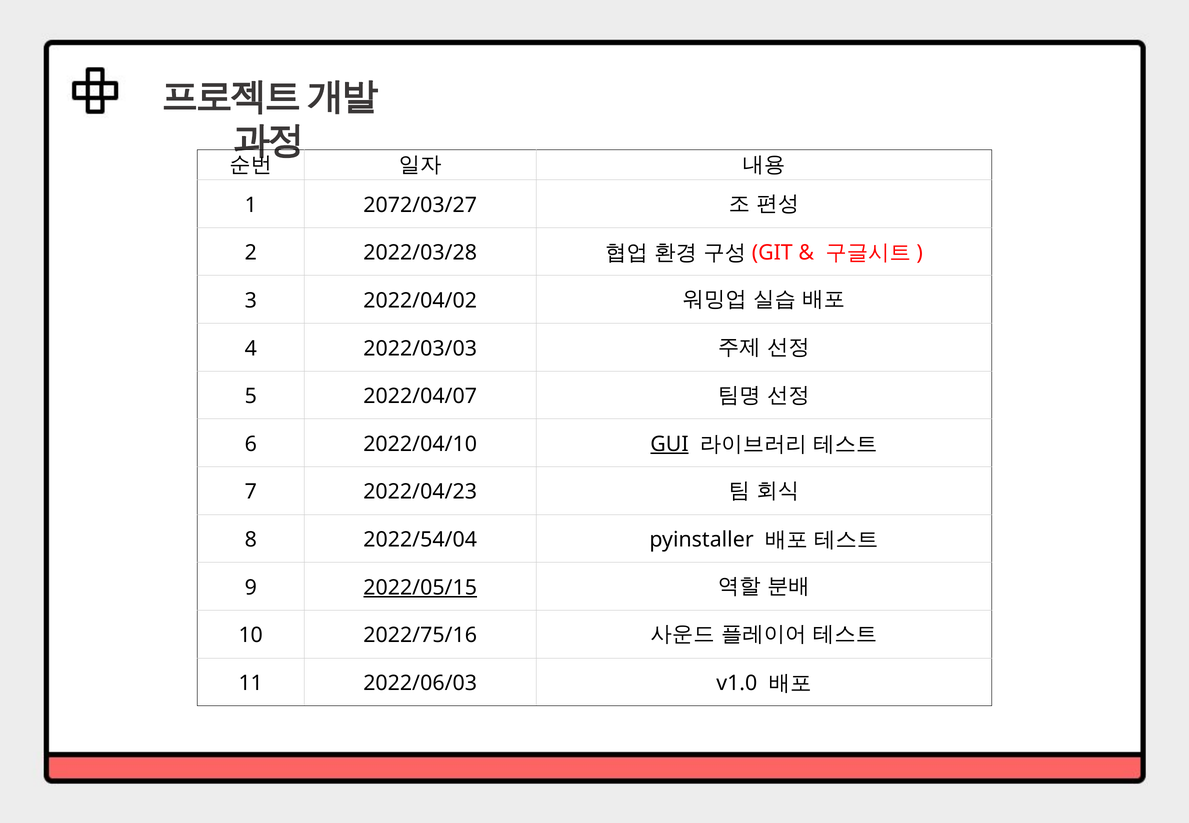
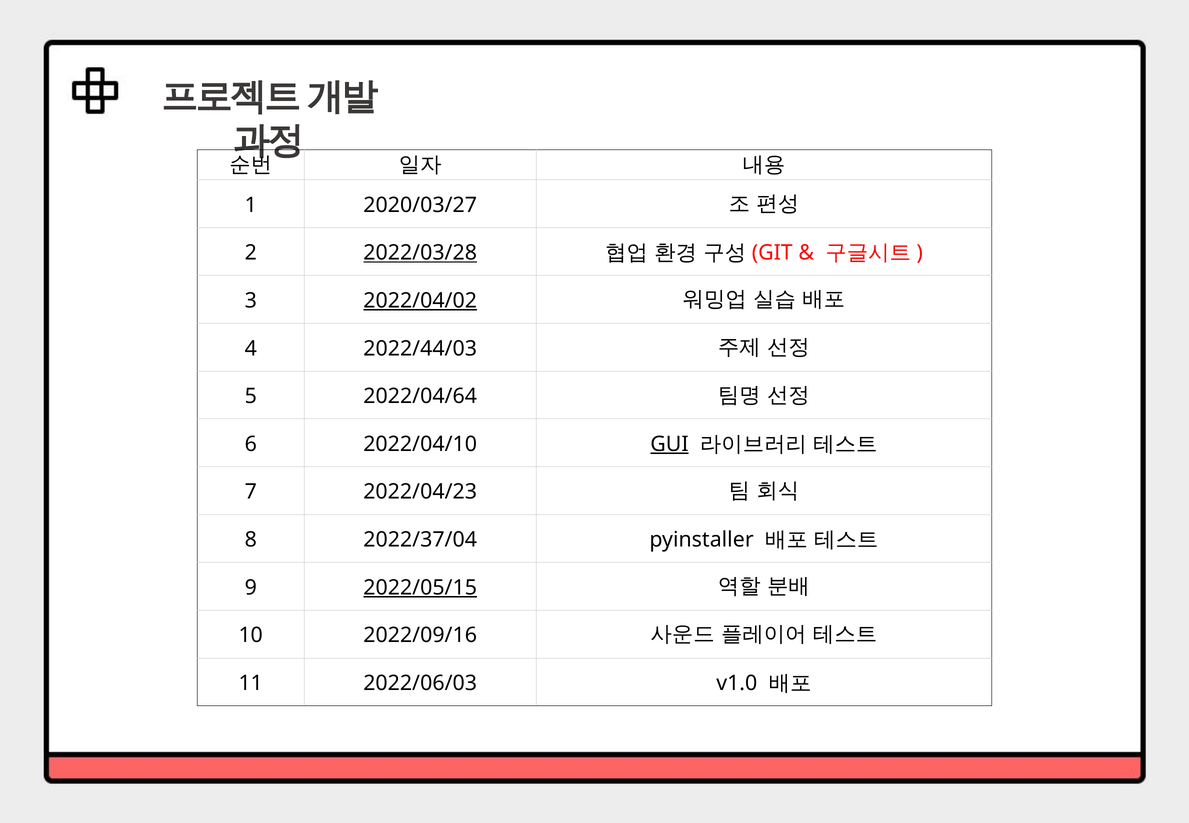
2072/03/27: 2072/03/27 -> 2020/03/27
2022/03/28 underline: none -> present
2022/04/02 underline: none -> present
2022/03/03: 2022/03/03 -> 2022/44/03
2022/04/07: 2022/04/07 -> 2022/04/64
2022/54/04: 2022/54/04 -> 2022/37/04
2022/75/16: 2022/75/16 -> 2022/09/16
